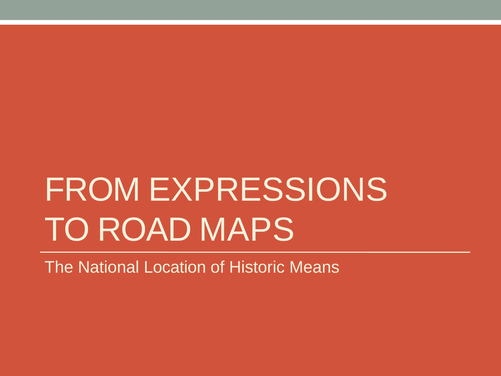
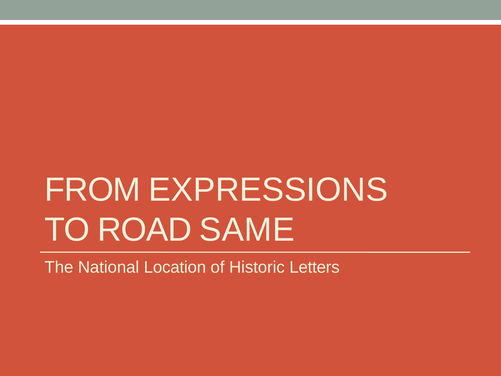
MAPS: MAPS -> SAME
Means: Means -> Letters
